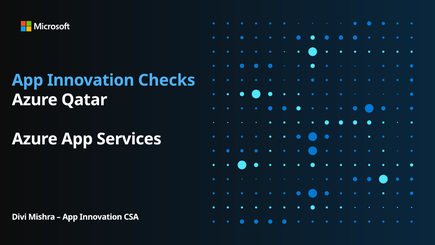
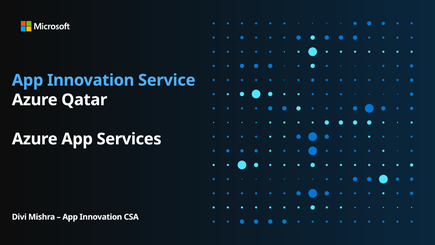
Checks: Checks -> Service
